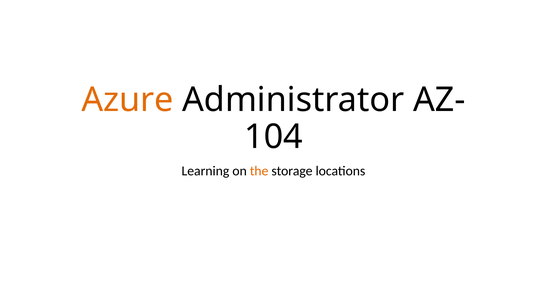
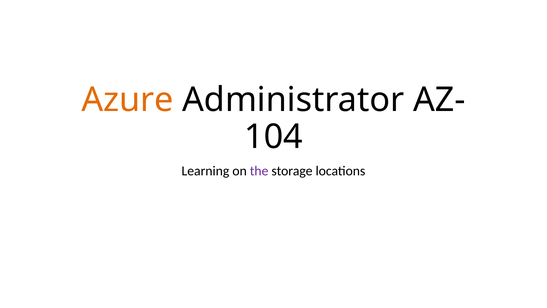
the colour: orange -> purple
